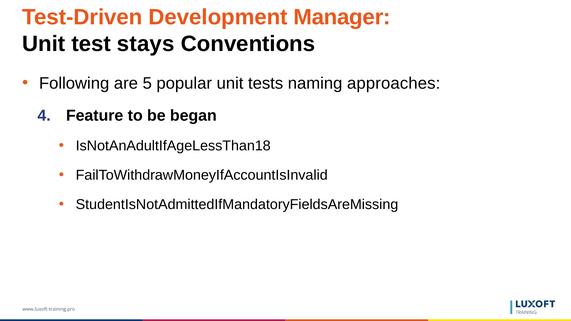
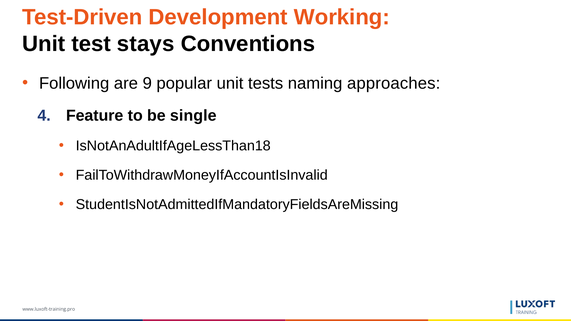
Manager: Manager -> Working
5: 5 -> 9
began: began -> single
